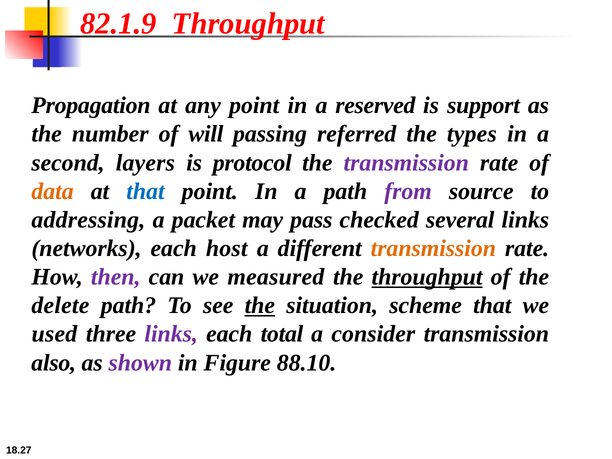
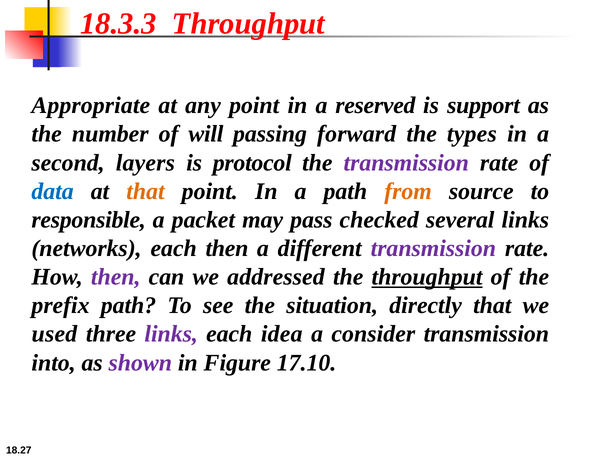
82.1.9: 82.1.9 -> 18.3.3
Propagation: Propagation -> Appropriate
referred: referred -> forward
data colour: orange -> blue
that at (145, 191) colour: blue -> orange
from colour: purple -> orange
addressing: addressing -> responsible
each host: host -> then
transmission at (433, 248) colour: orange -> purple
measured: measured -> addressed
delete: delete -> prefix
the at (260, 306) underline: present -> none
scheme: scheme -> directly
total: total -> idea
also: also -> into
88.10: 88.10 -> 17.10
